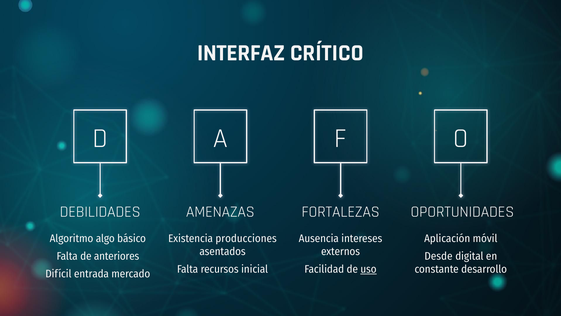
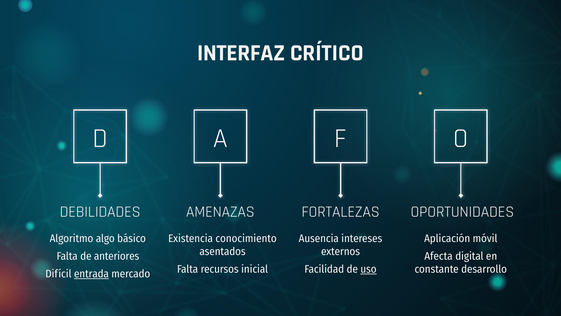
producciones: producciones -> conocimiento
Desde: Desde -> Afecta
entrada underline: none -> present
